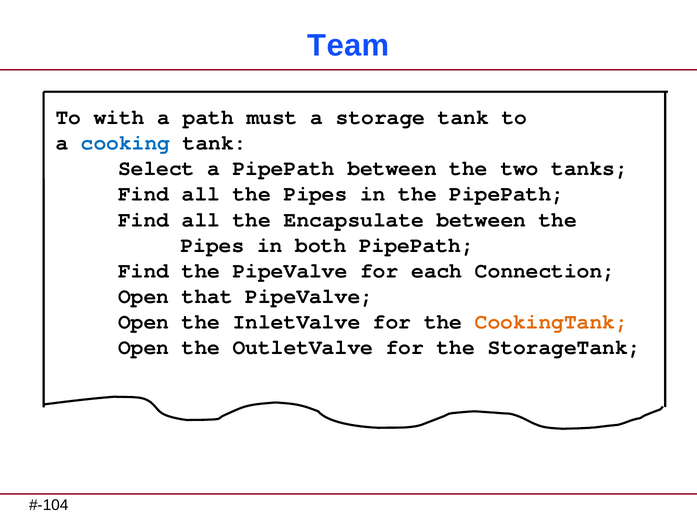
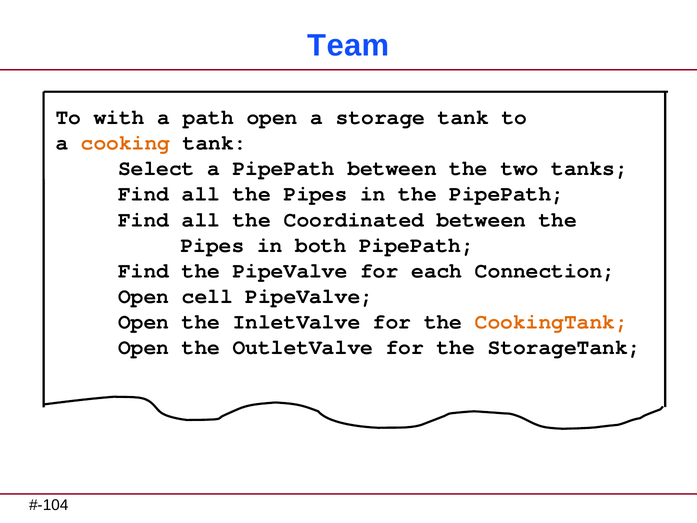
path must: must -> open
cooking colour: blue -> orange
Encapsulate: Encapsulate -> Coordinated
that: that -> cell
